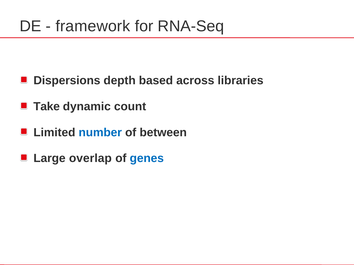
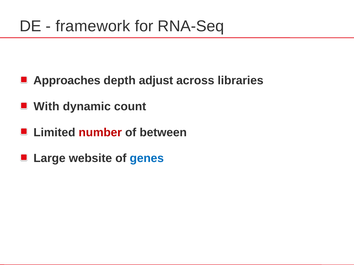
Dispersions: Dispersions -> Approaches
based: based -> adjust
Take: Take -> With
number colour: blue -> red
overlap: overlap -> website
